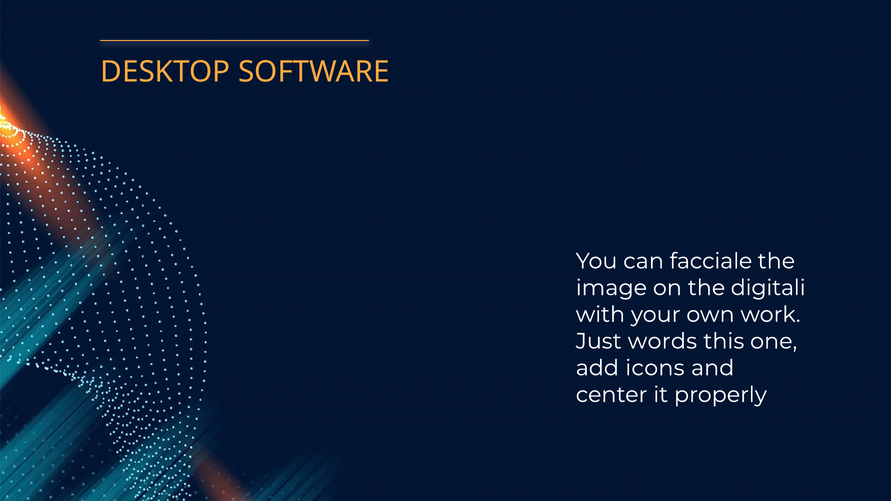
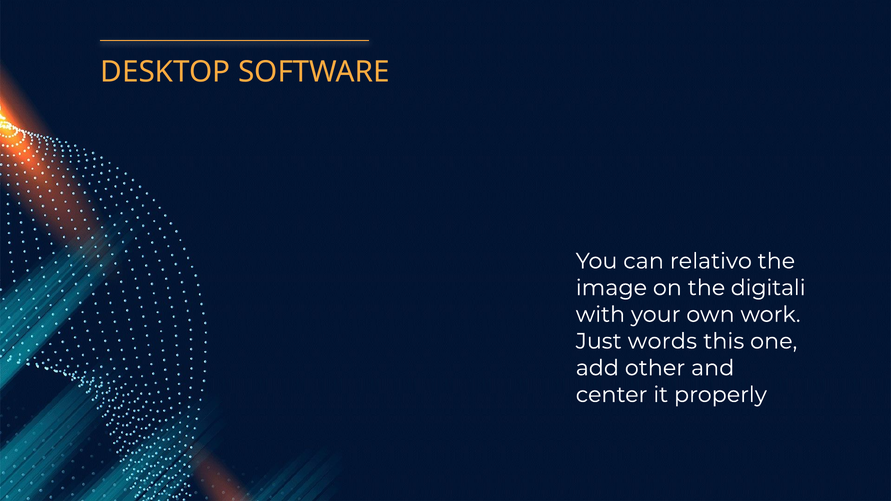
facciale: facciale -> relativo
icons: icons -> other
